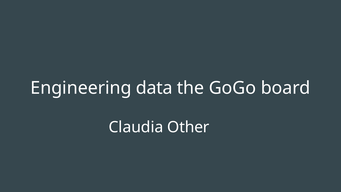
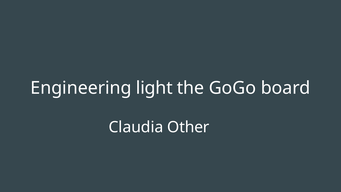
data: data -> light
